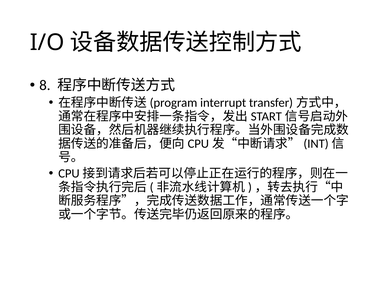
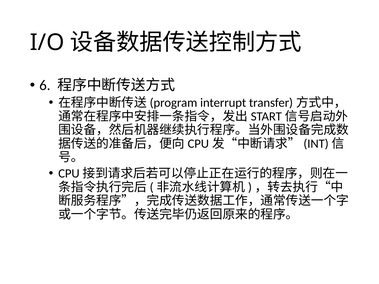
8: 8 -> 6
